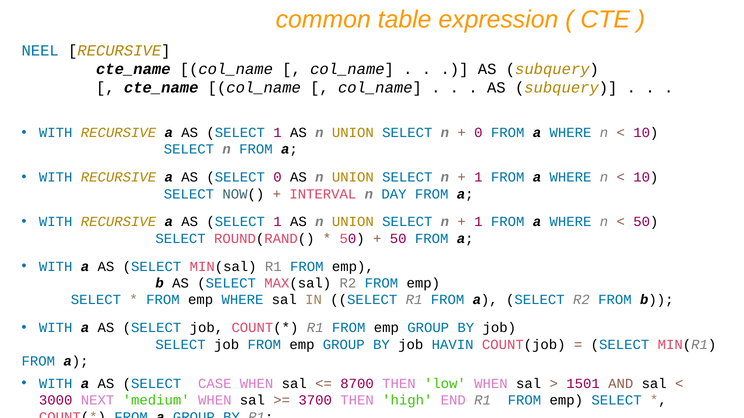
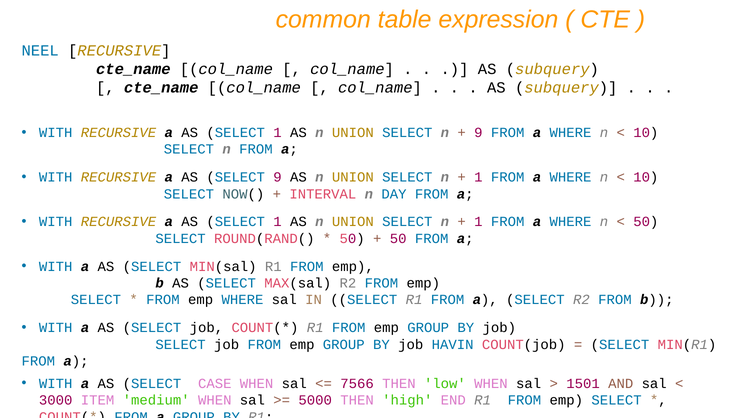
0 at (478, 133): 0 -> 9
SELECT 0: 0 -> 9
8700: 8700 -> 7566
NEXT: NEXT -> ITEM
3700: 3700 -> 5000
